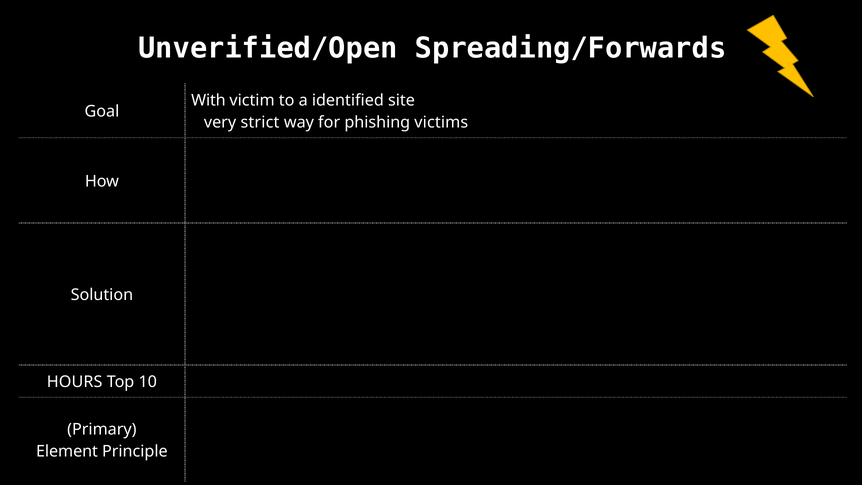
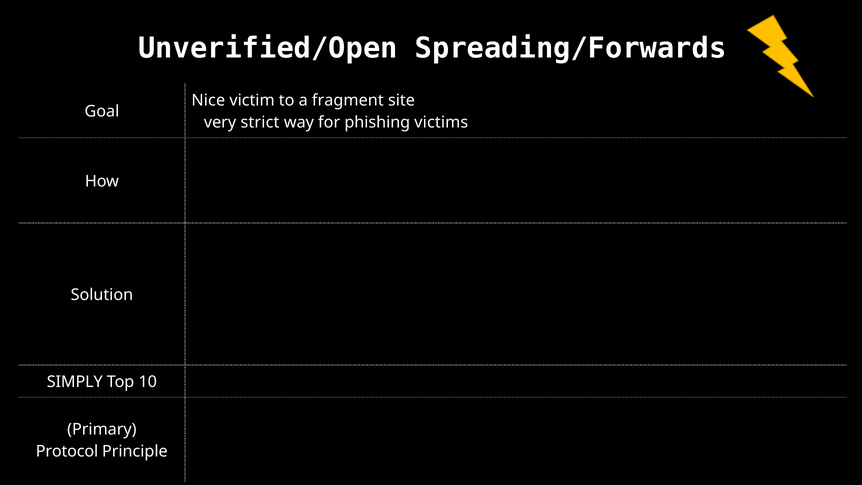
With: With -> Nice
identified: identified -> fragment
HOURS: HOURS -> SIMPLY
Element: Element -> Protocol
